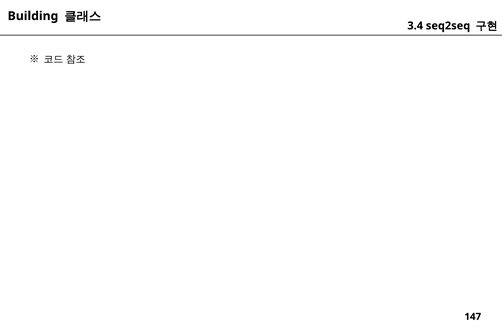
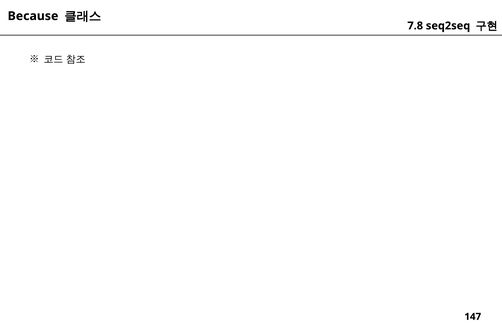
Building: Building -> Because
3.4: 3.4 -> 7.8
